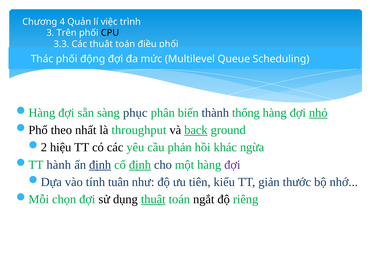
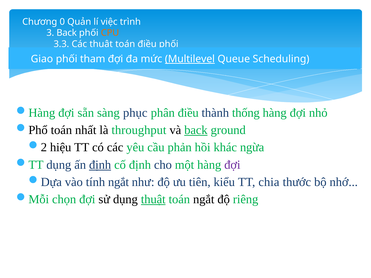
4: 4 -> 0
3 Trên: Trên -> Back
CPU colour: black -> orange
Thác: Thác -> Giao
động: động -> tham
Multilevel underline: none -> present
phân biến: biến -> điều
nhỏ underline: present -> none
theo at (61, 130): theo -> toán
hành at (59, 165): hành -> dụng
định at (140, 165) underline: present -> none
tính tuân: tuân -> ngắt
giản: giản -> chia
